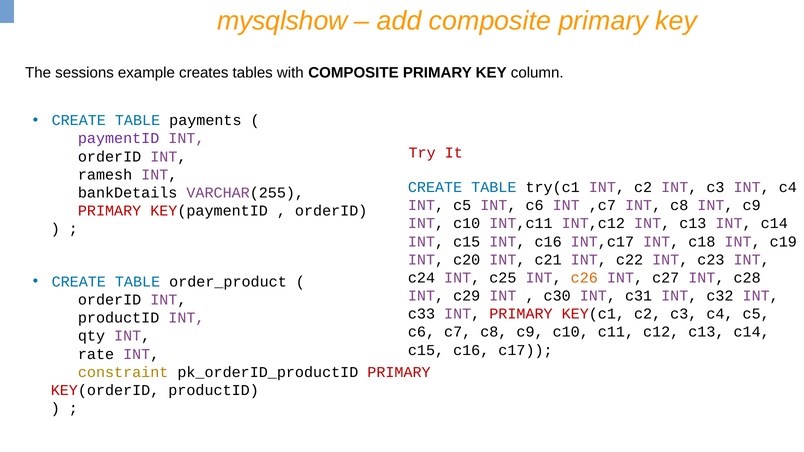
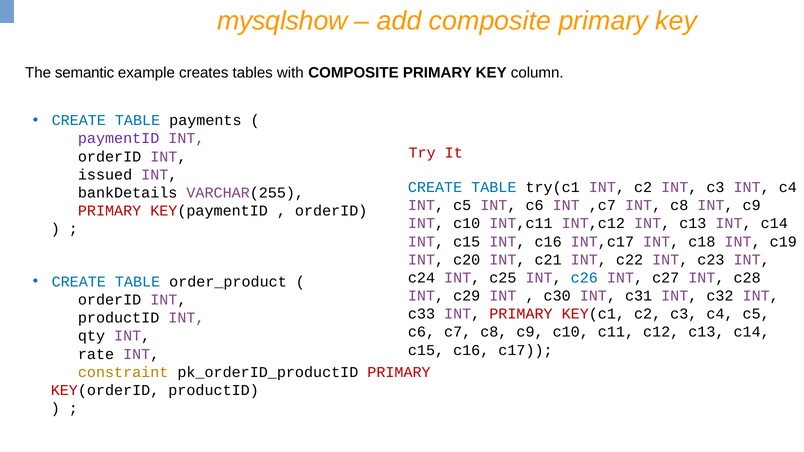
sessions: sessions -> semantic
ramesh: ramesh -> issued
c26 colour: orange -> blue
